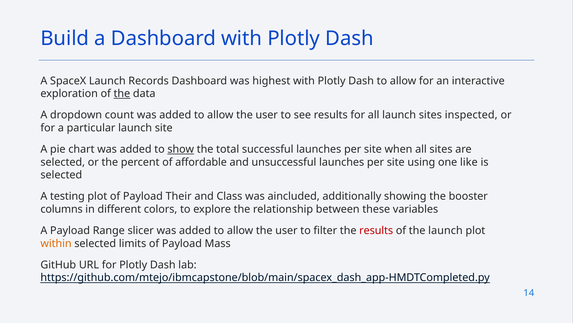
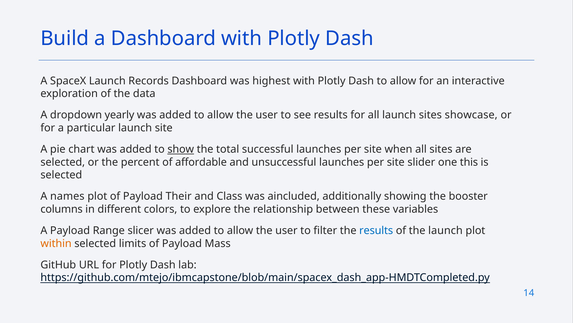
the at (122, 94) underline: present -> none
count: count -> yearly
inspected: inspected -> showcase
using: using -> slider
like: like -> this
testing: testing -> names
results at (376, 230) colour: red -> blue
